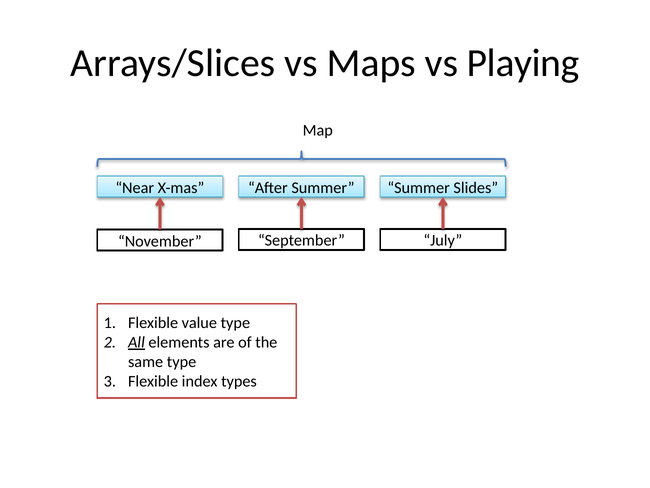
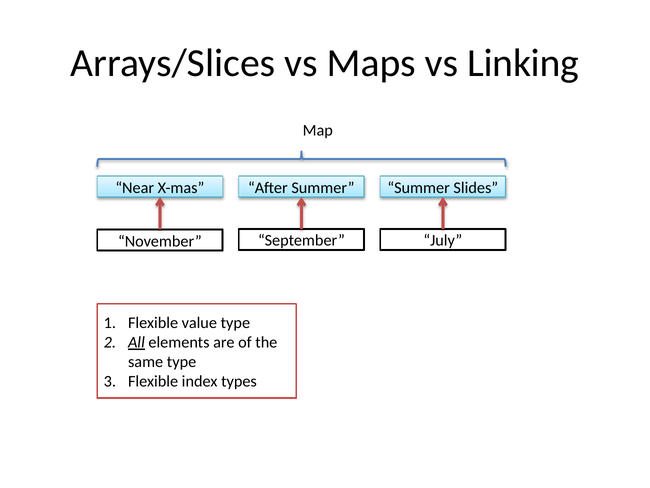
Playing: Playing -> Linking
